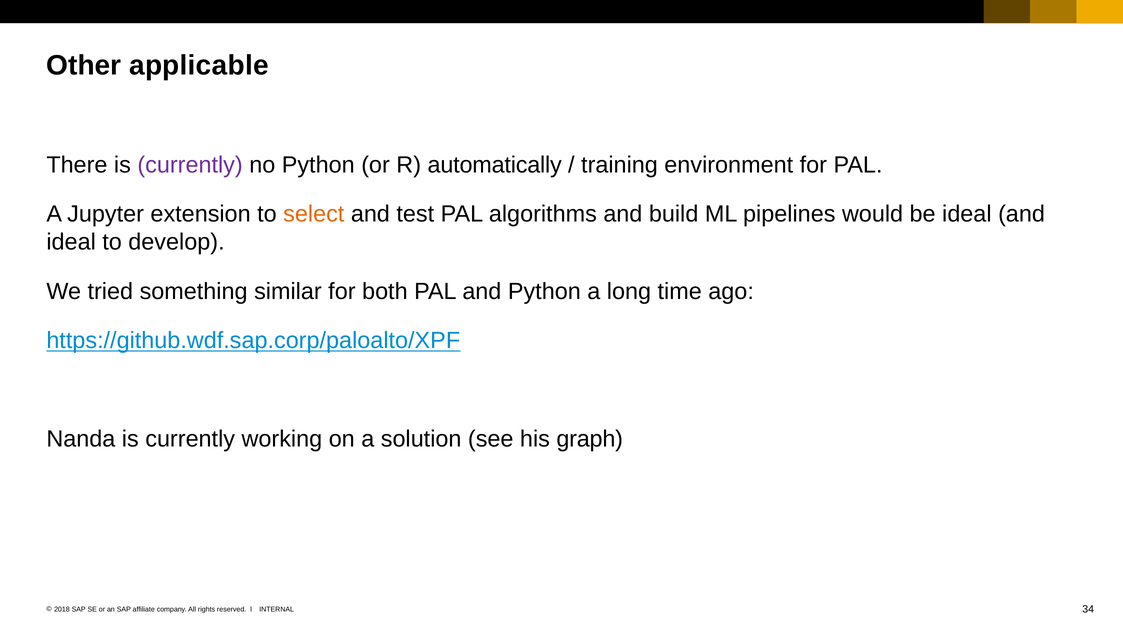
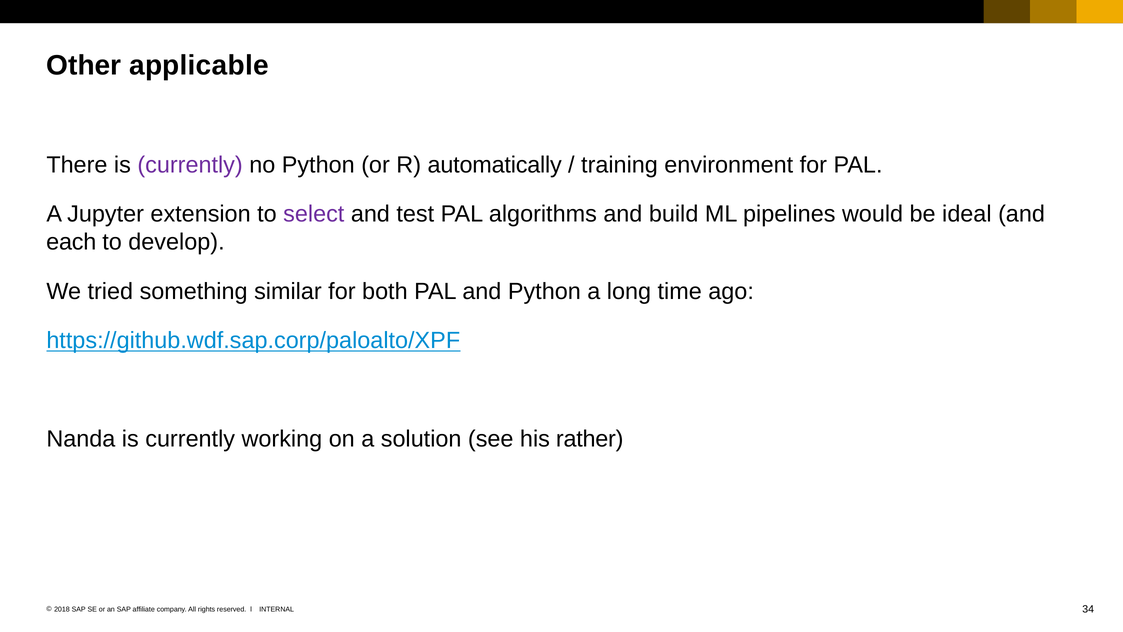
select colour: orange -> purple
ideal at (71, 242): ideal -> each
graph: graph -> rather
